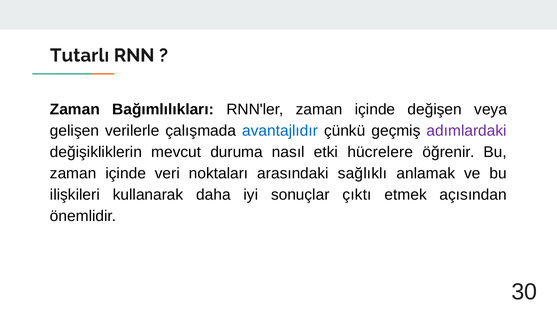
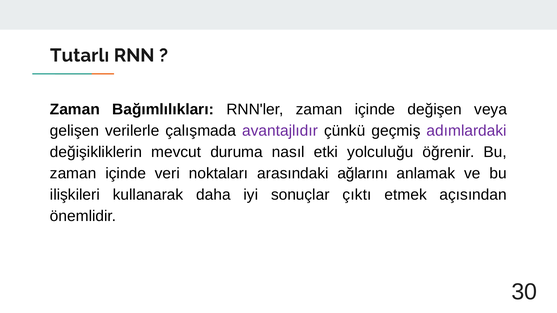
avantajlıdır colour: blue -> purple
hücrelere: hücrelere -> yolculuğu
sağlıklı: sağlıklı -> ağlarını
